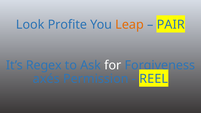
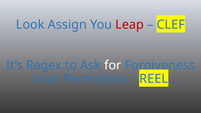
Profite: Profite -> Assign
Leap colour: orange -> red
PAIR: PAIR -> CLEF
axés: axés -> vrais
